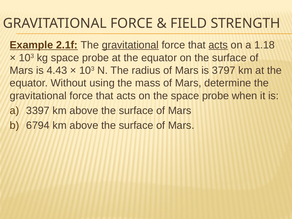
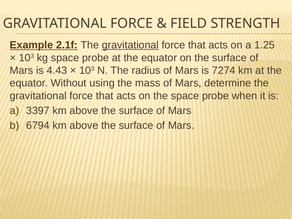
acts at (218, 45) underline: present -> none
1.18: 1.18 -> 1.25
3797: 3797 -> 7274
